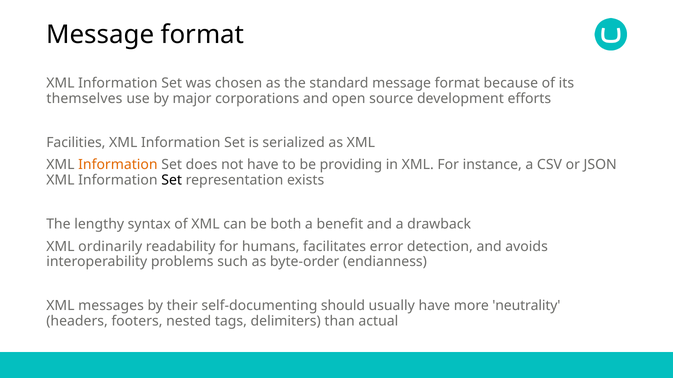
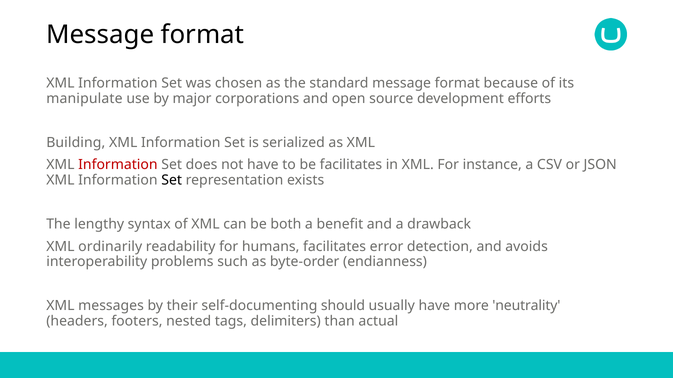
themselves: themselves -> manipulate
Facilities: Facilities -> Building
Information at (118, 165) colour: orange -> red
be providing: providing -> facilitates
